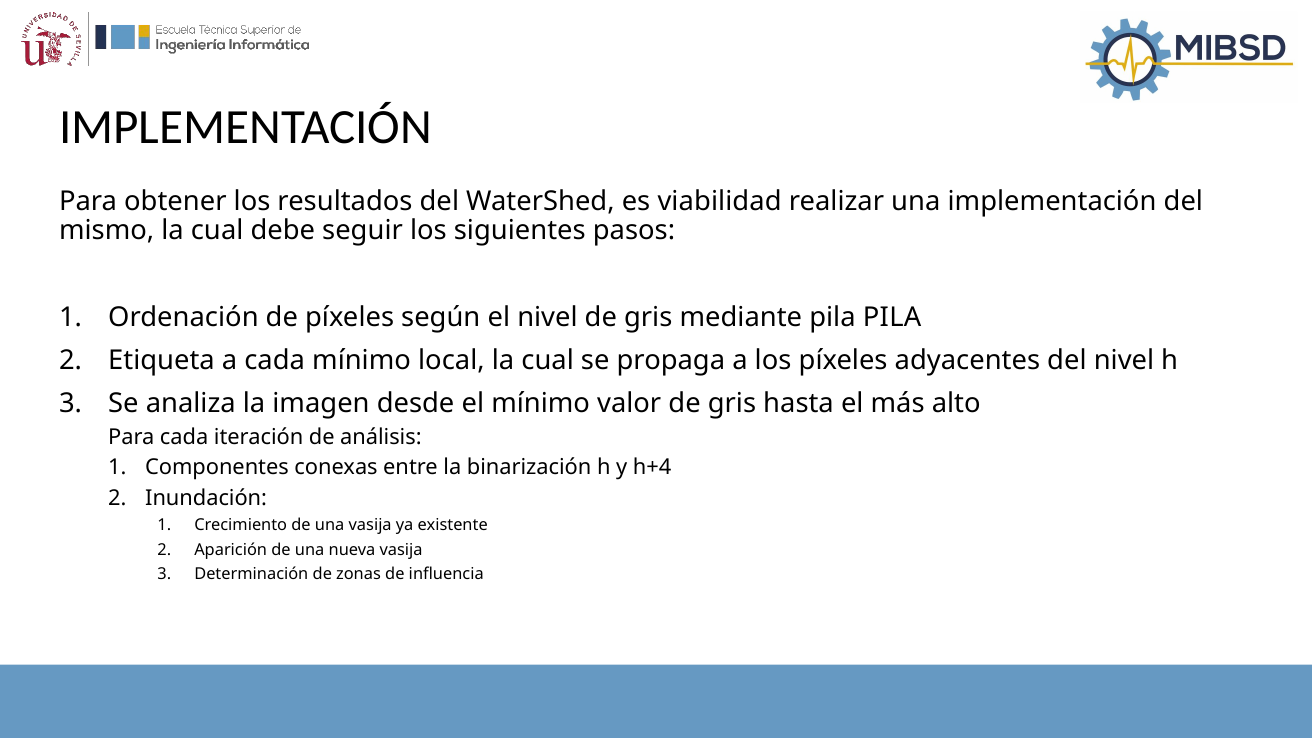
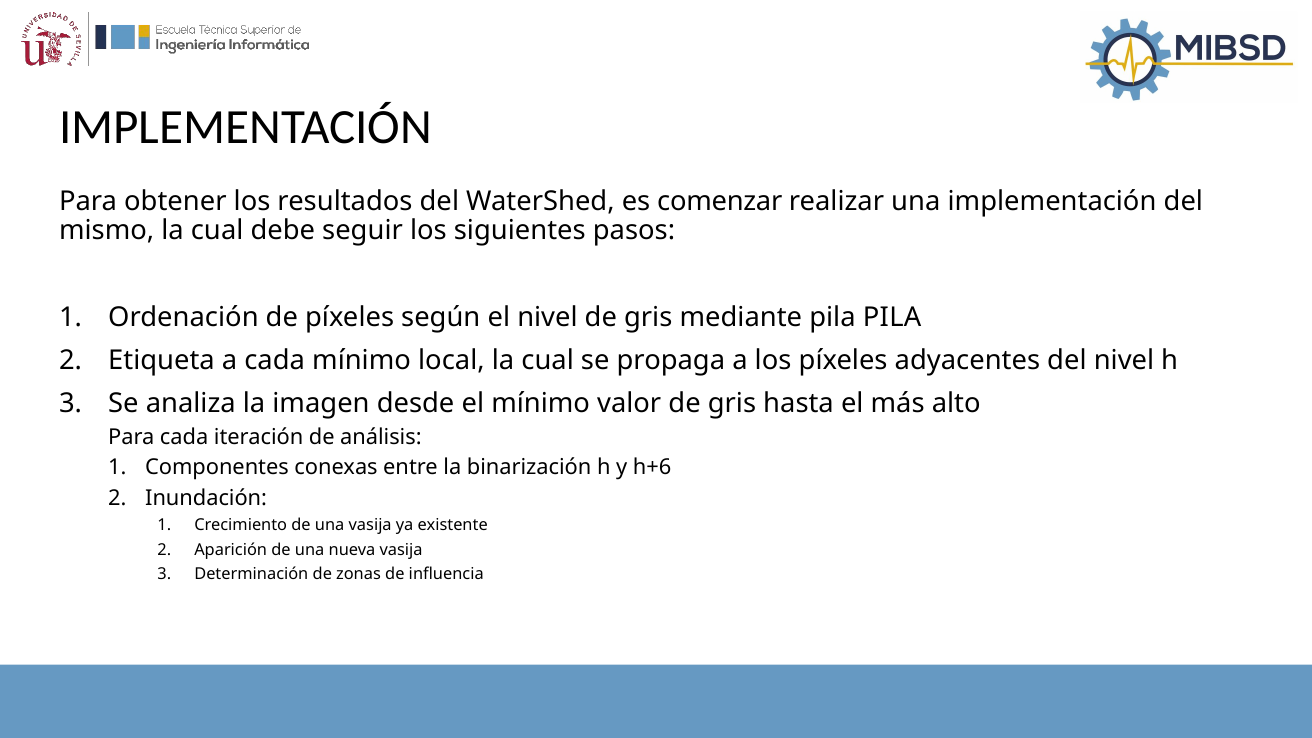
viabilidad: viabilidad -> comenzar
h+4: h+4 -> h+6
